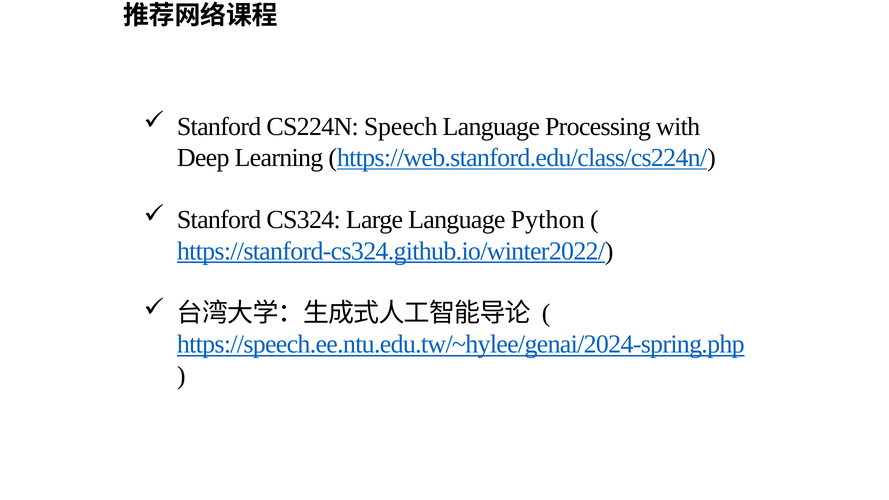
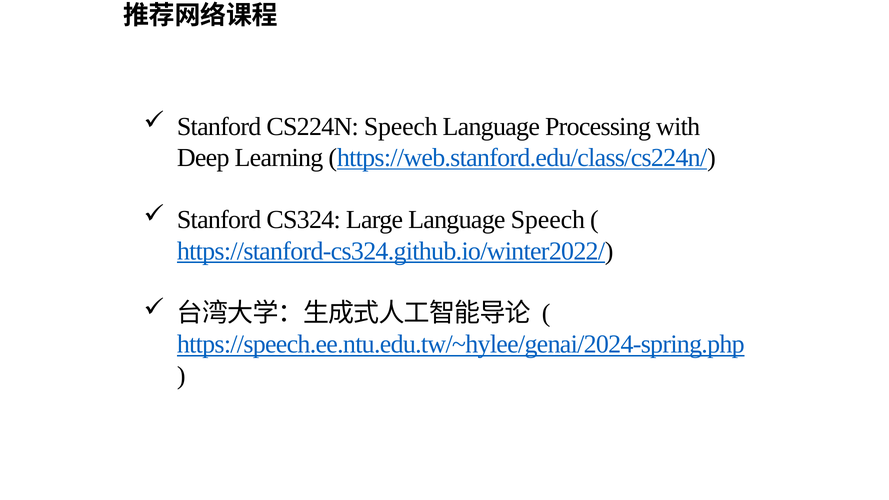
Language Python: Python -> Speech
